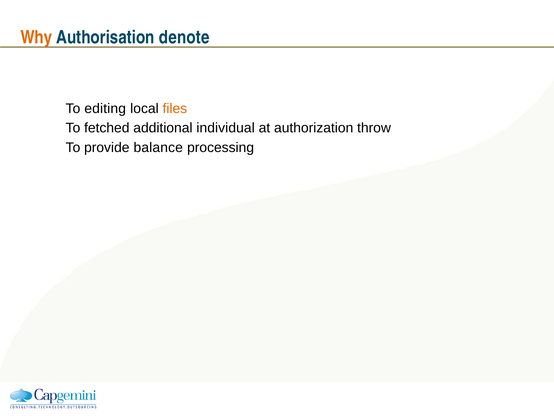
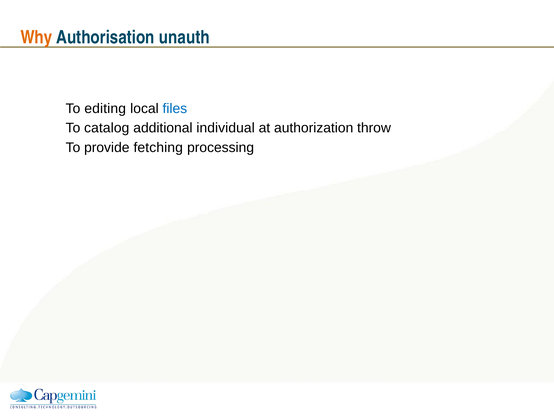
denote: denote -> unauth
files colour: orange -> blue
fetched: fetched -> catalog
balance: balance -> fetching
